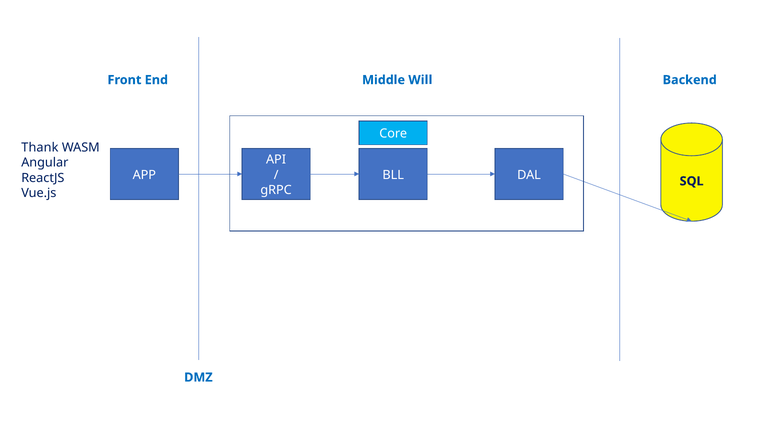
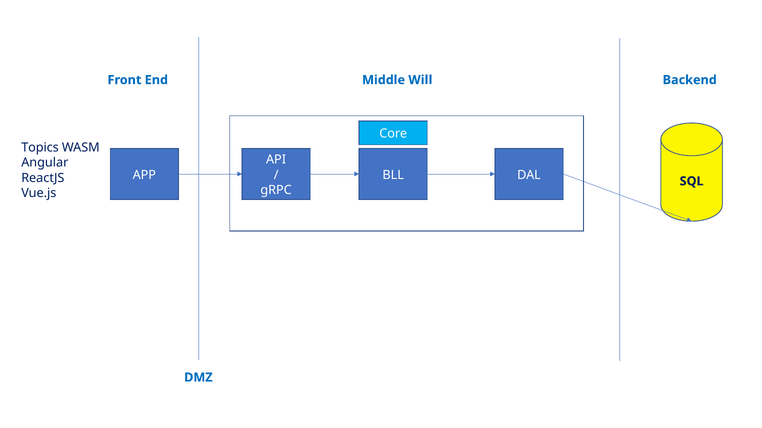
Thank: Thank -> Topics
